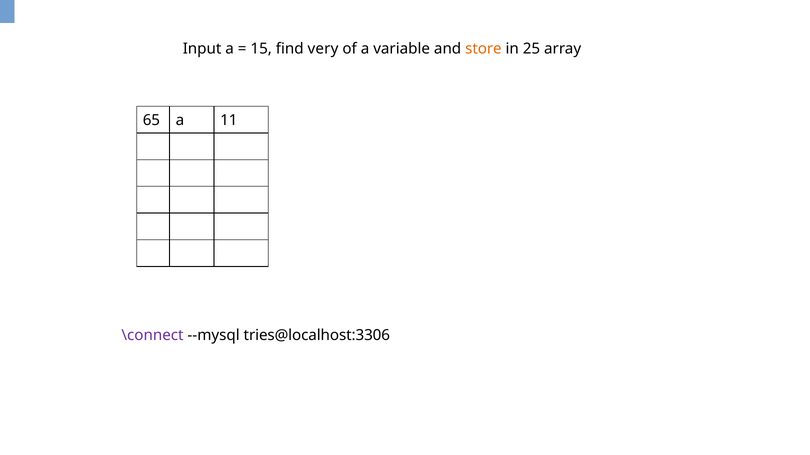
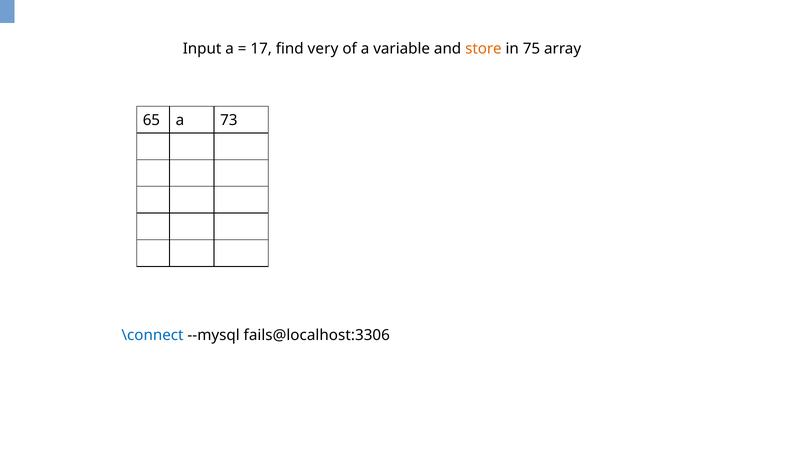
15: 15 -> 17
25: 25 -> 75
11: 11 -> 73
\connect colour: purple -> blue
tries@localhost:3306: tries@localhost:3306 -> fails@localhost:3306
